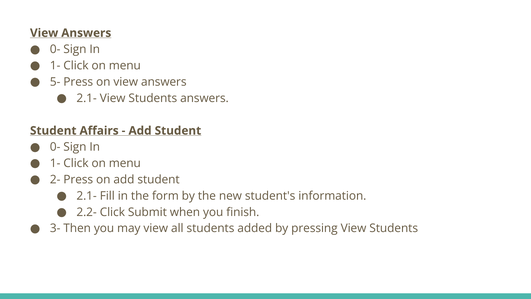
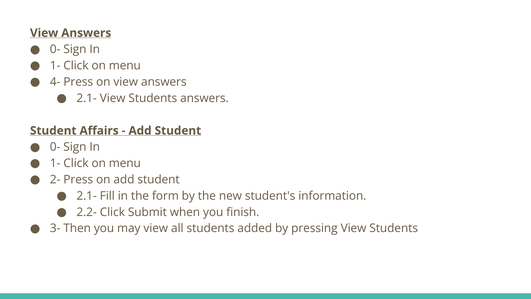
5-: 5- -> 4-
